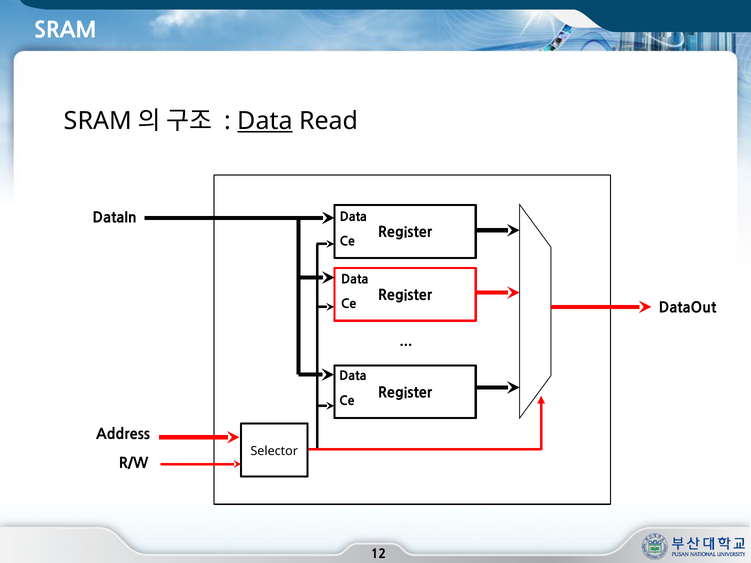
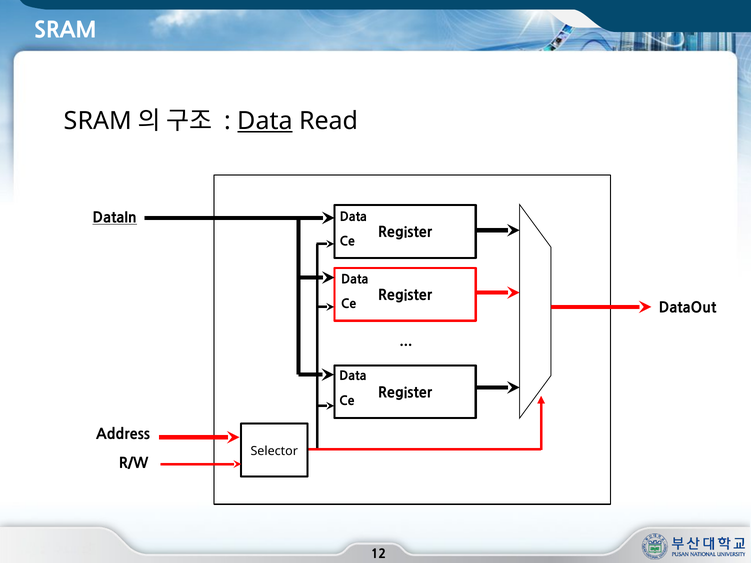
DataIn underline: none -> present
